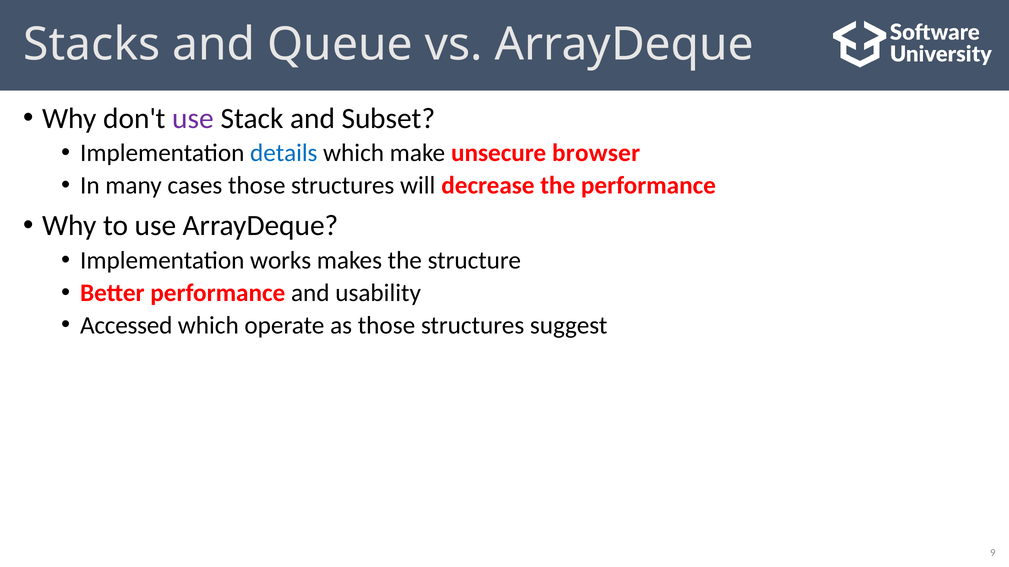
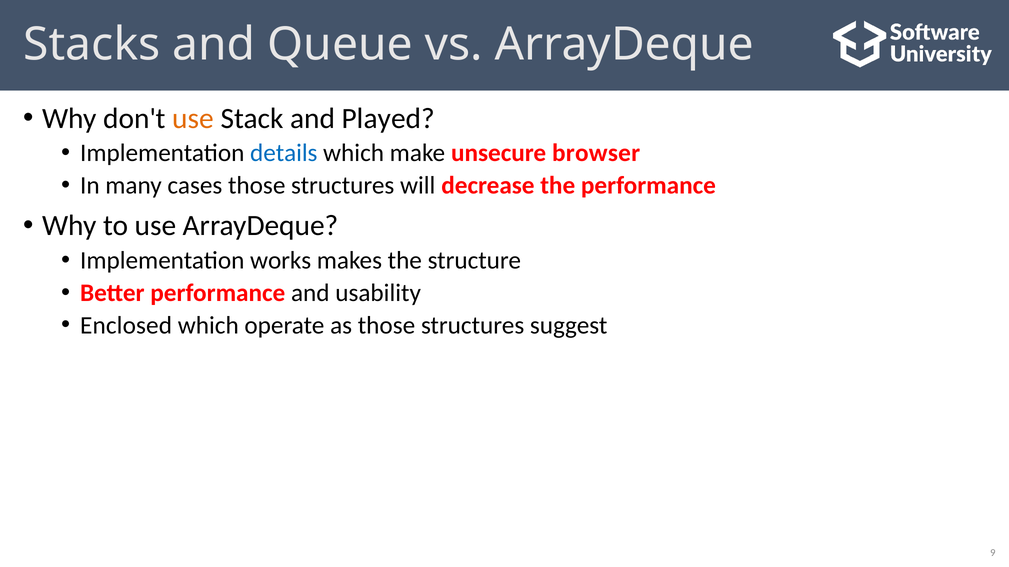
use at (193, 119) colour: purple -> orange
Subset: Subset -> Played
Accessed: Accessed -> Enclosed
